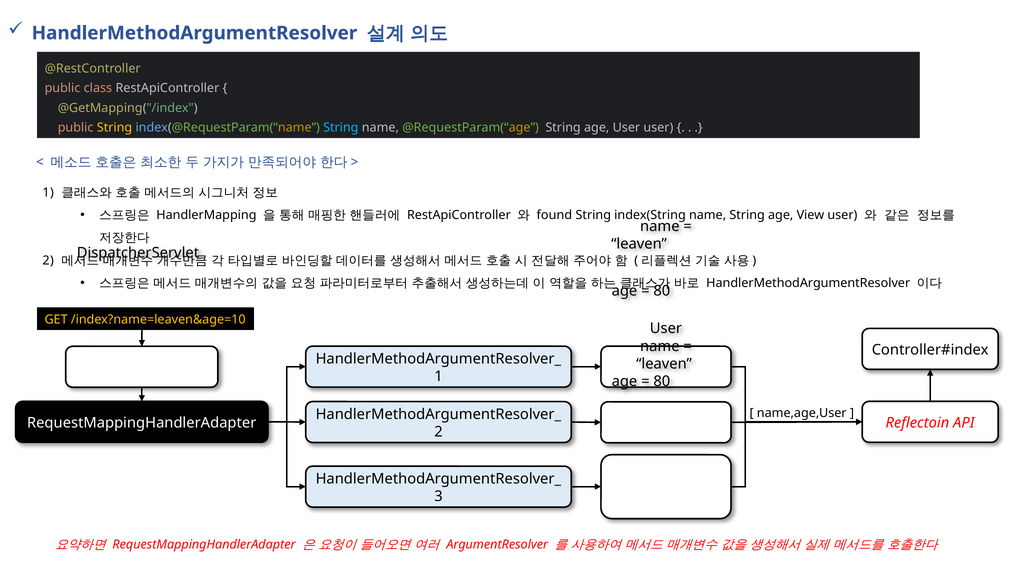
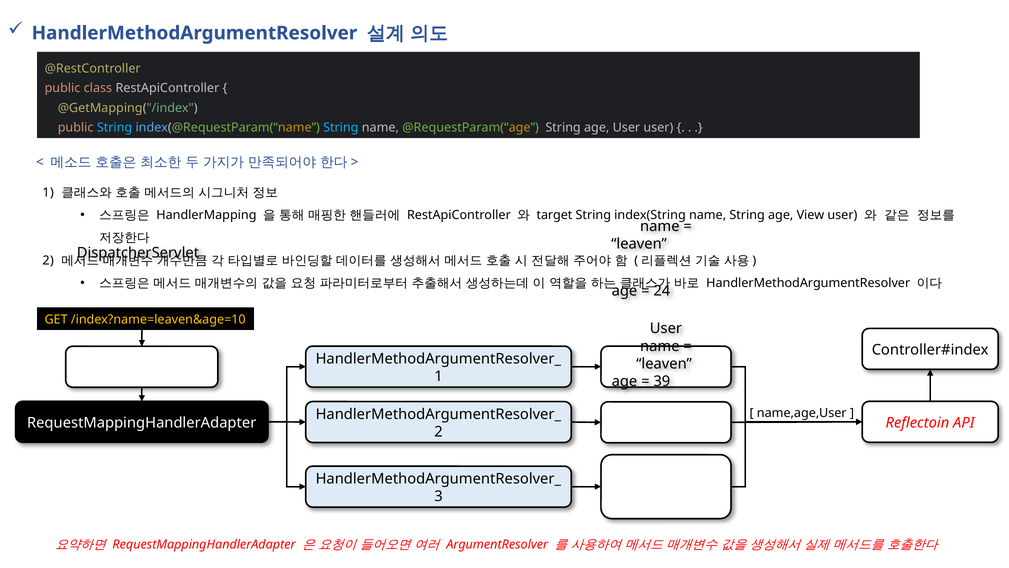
String at (115, 128) colour: yellow -> light blue
found: found -> target
80 at (662, 290): 80 -> 24
80 at (662, 381): 80 -> 39
